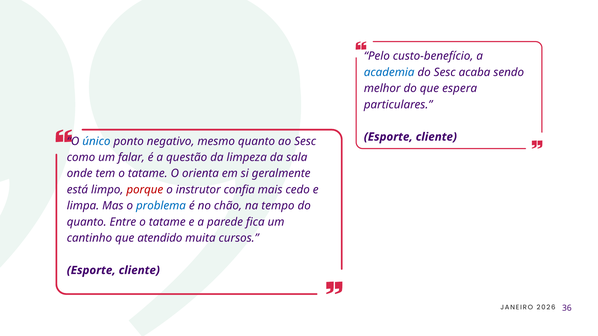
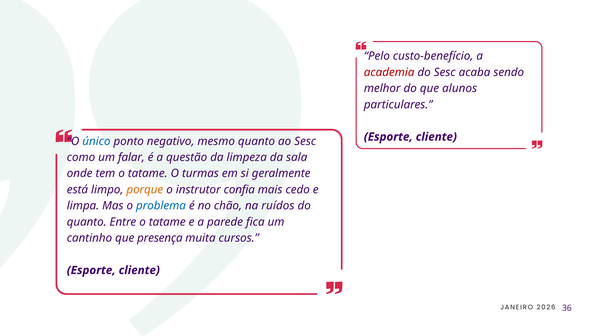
academia colour: blue -> red
espera: espera -> alunos
orienta: orienta -> turmas
porque colour: red -> orange
tempo: tempo -> ruídos
atendido: atendido -> presença
